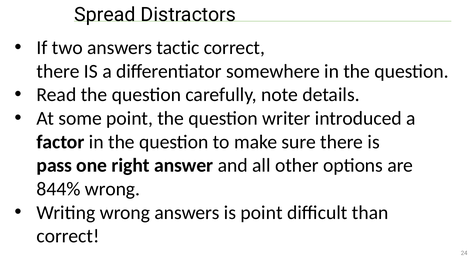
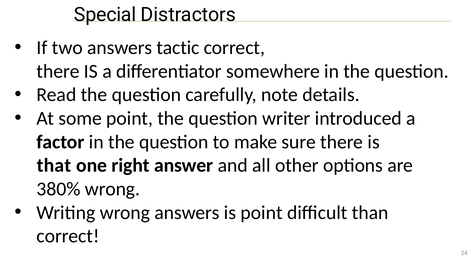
Spread: Spread -> Special
pass: pass -> that
844%: 844% -> 380%
